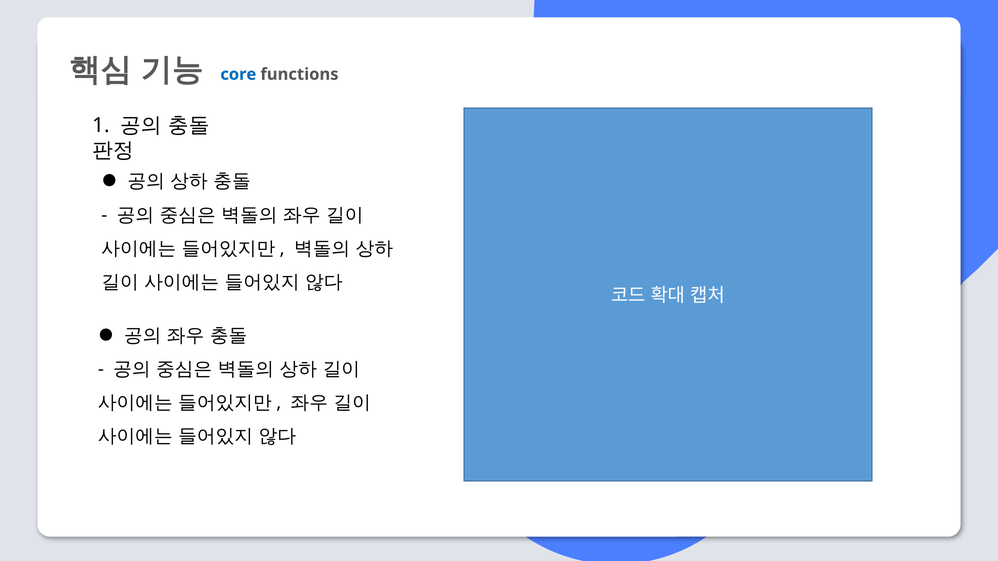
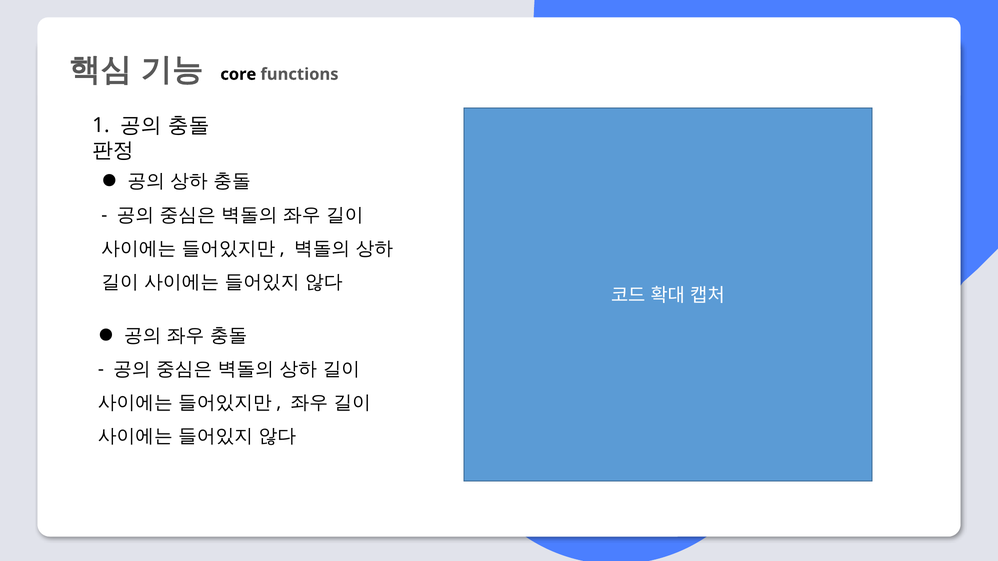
core colour: blue -> black
